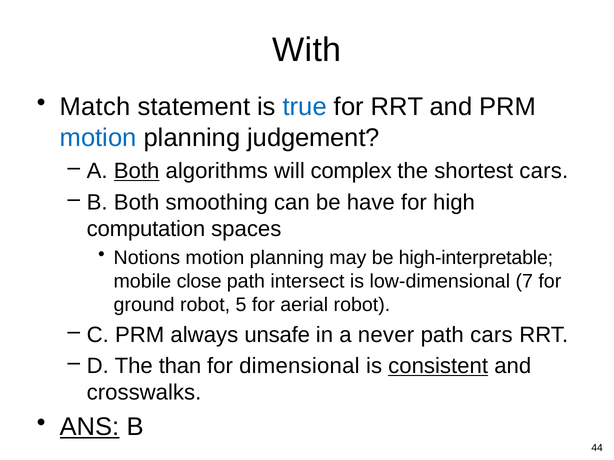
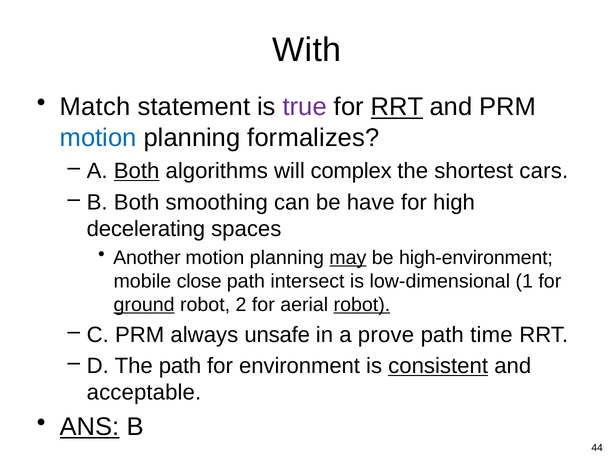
true colour: blue -> purple
RRT at (397, 107) underline: none -> present
judgement: judgement -> formalizes
computation: computation -> decelerating
Notions: Notions -> Another
may underline: none -> present
high-interpretable: high-interpretable -> high-environment
7: 7 -> 1
ground underline: none -> present
5: 5 -> 2
robot at (362, 305) underline: none -> present
never: never -> prove
path cars: cars -> time
The than: than -> path
dimensional: dimensional -> environment
crosswalks: crosswalks -> acceptable
